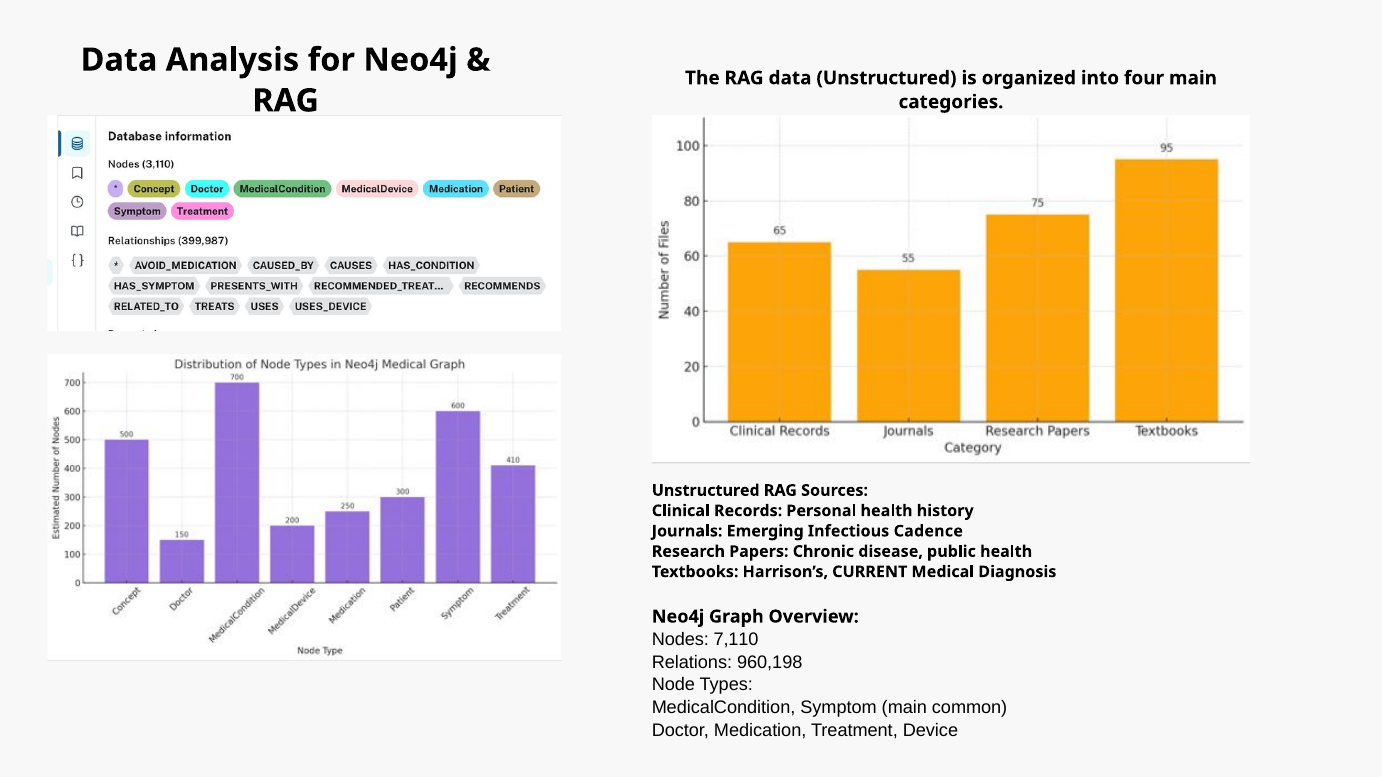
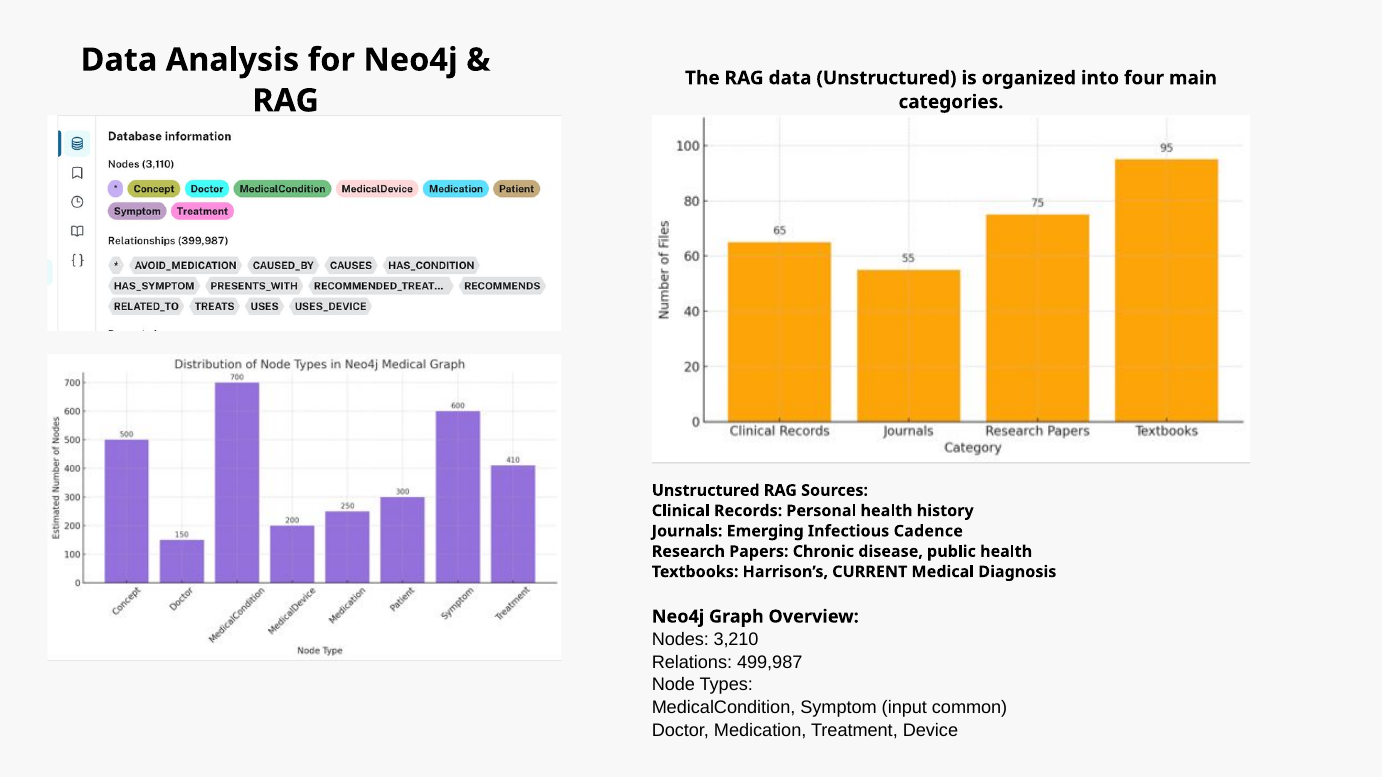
7,110: 7,110 -> 3,210
960,198: 960,198 -> 499,987
Symptom main: main -> input
